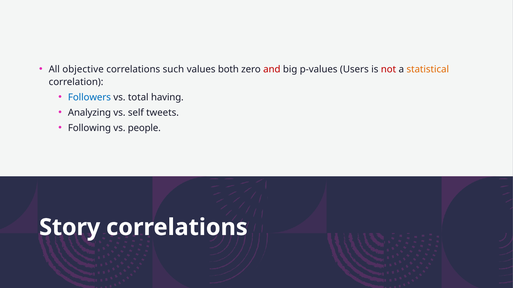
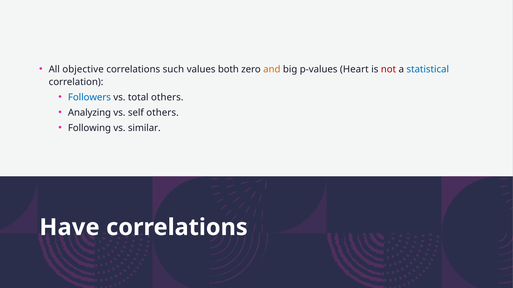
and colour: red -> orange
Users: Users -> Heart
statistical colour: orange -> blue
total having: having -> others
self tweets: tweets -> others
people: people -> similar
Story: Story -> Have
